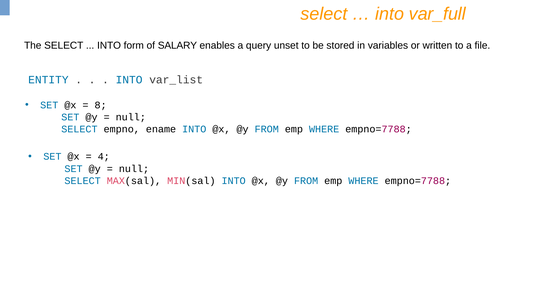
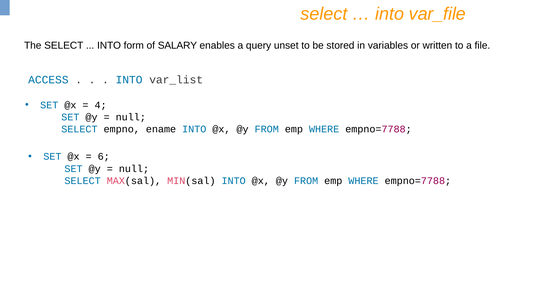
var_full: var_full -> var_file
ENTITY: ENTITY -> ACCESS
8: 8 -> 4
4: 4 -> 6
